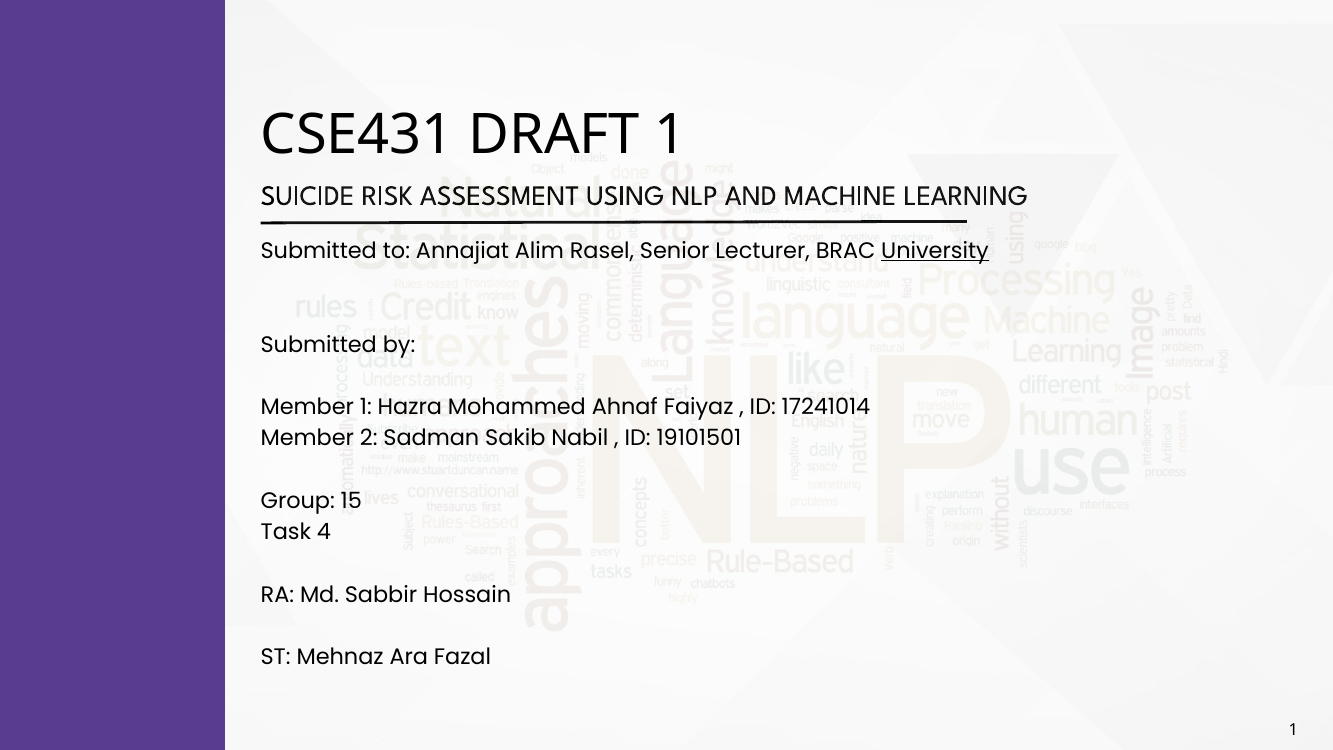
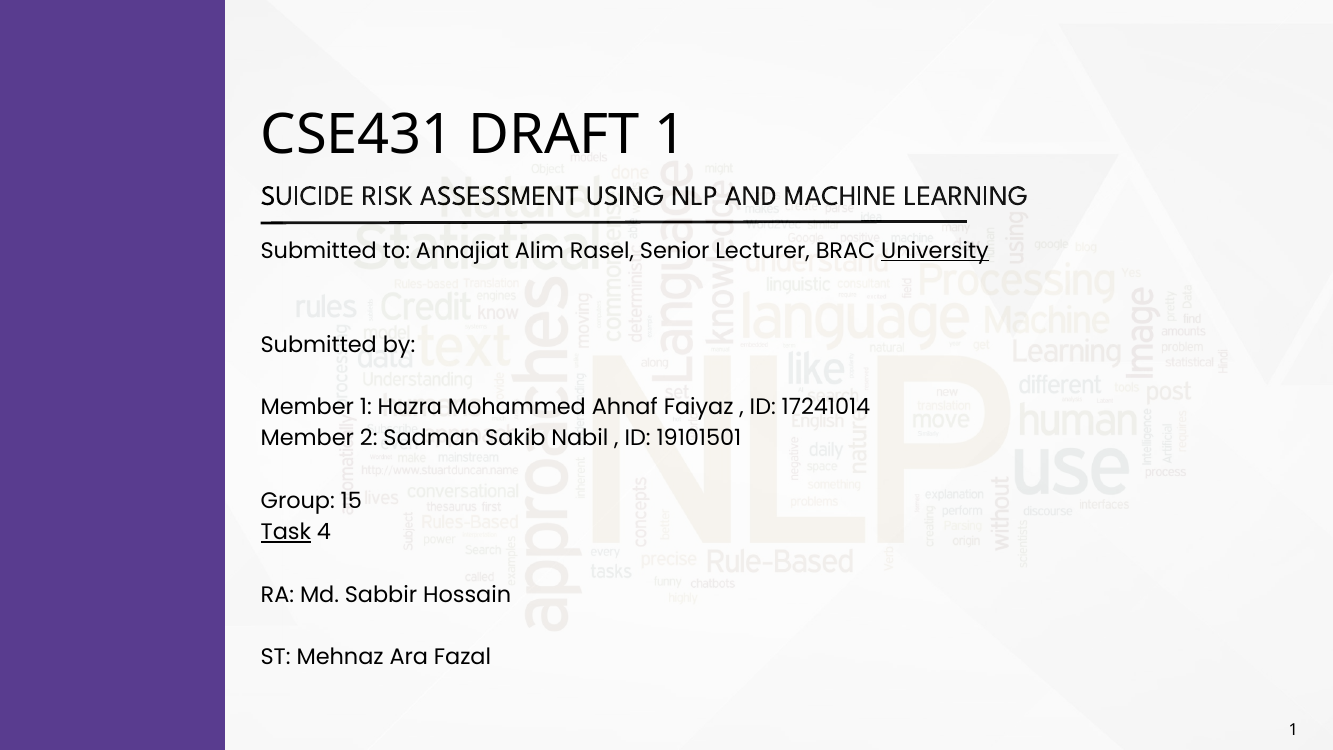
Task underline: none -> present
